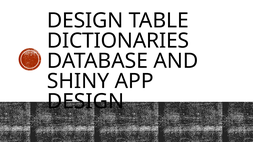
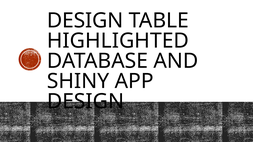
DICTIONARIES: DICTIONARIES -> HIGHLIGHTED
